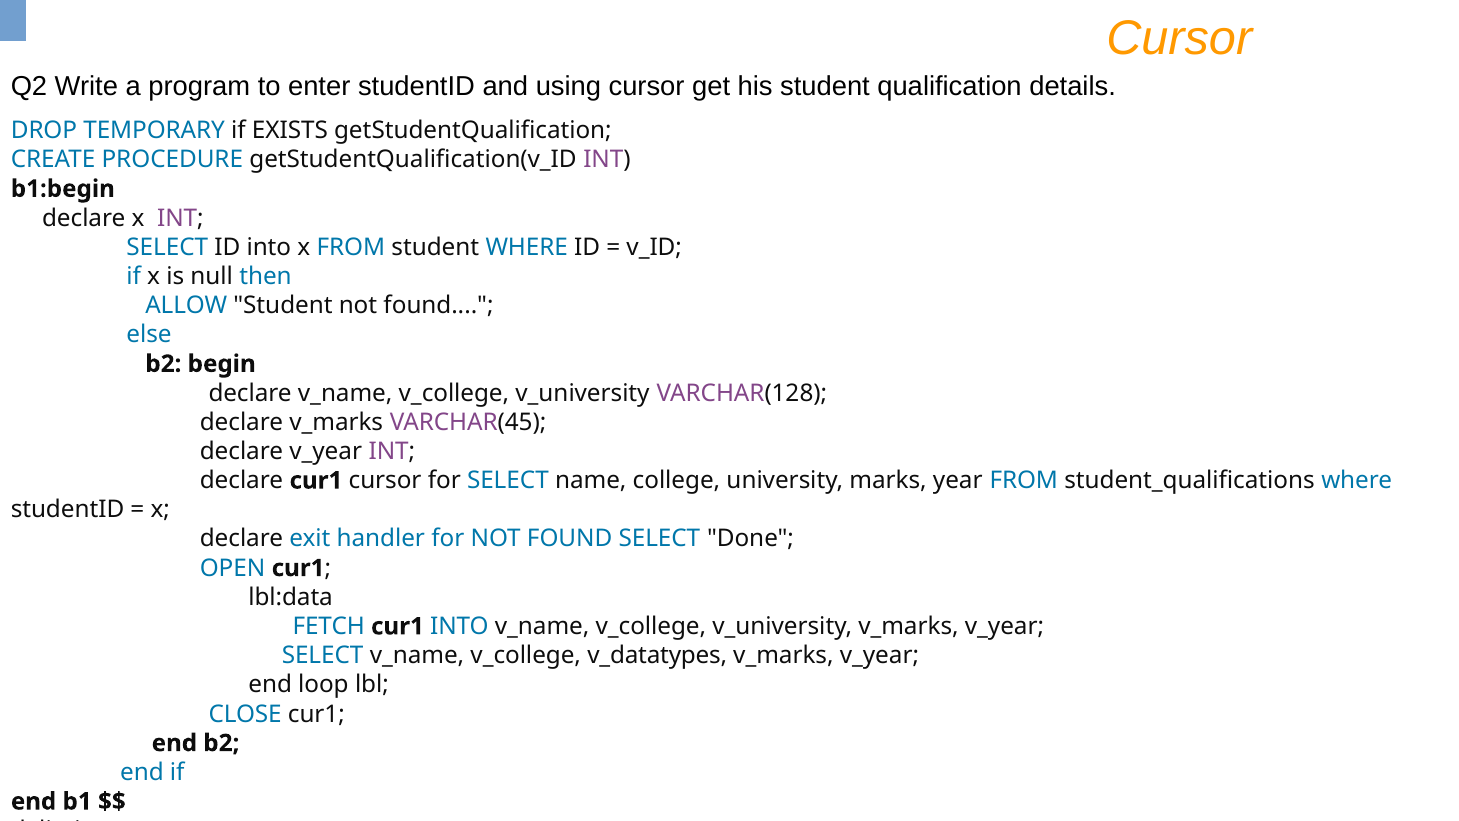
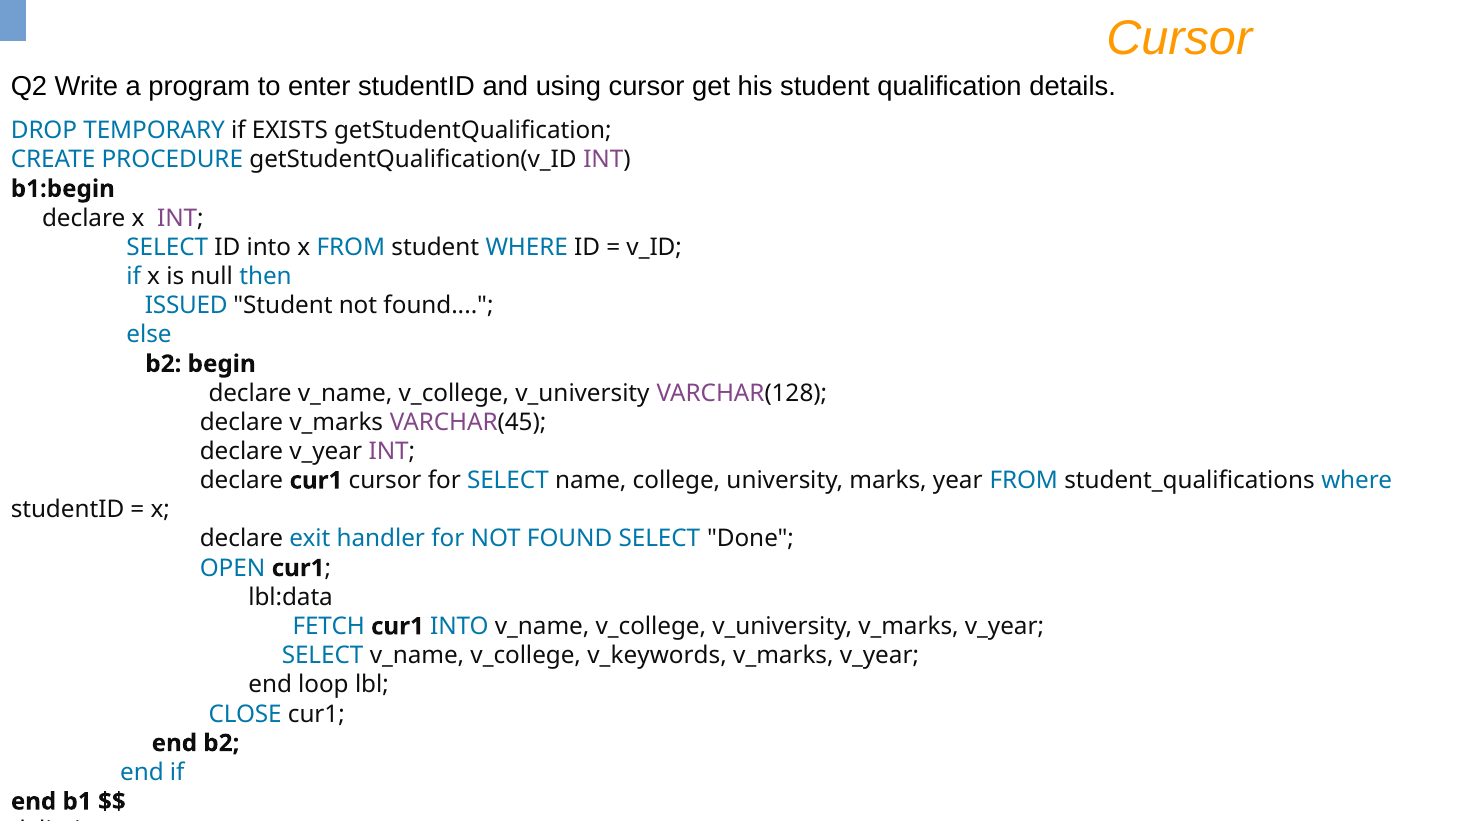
ALLOW: ALLOW -> ISSUED
v_datatypes: v_datatypes -> v_keywords
